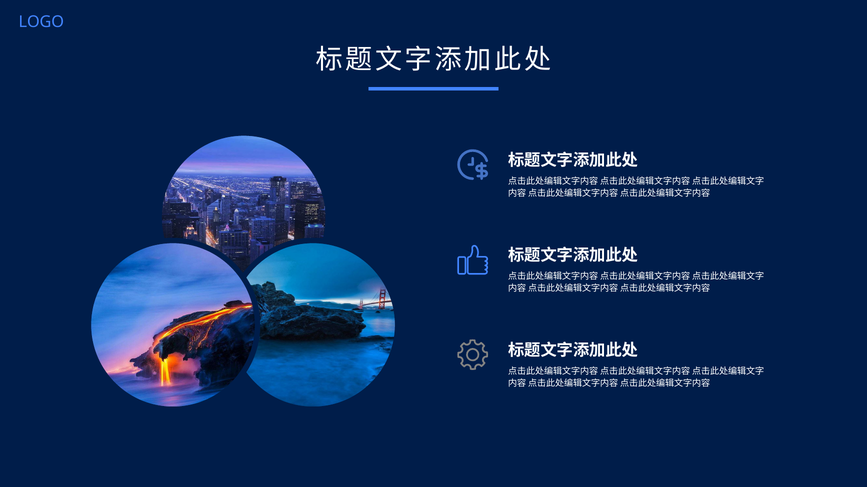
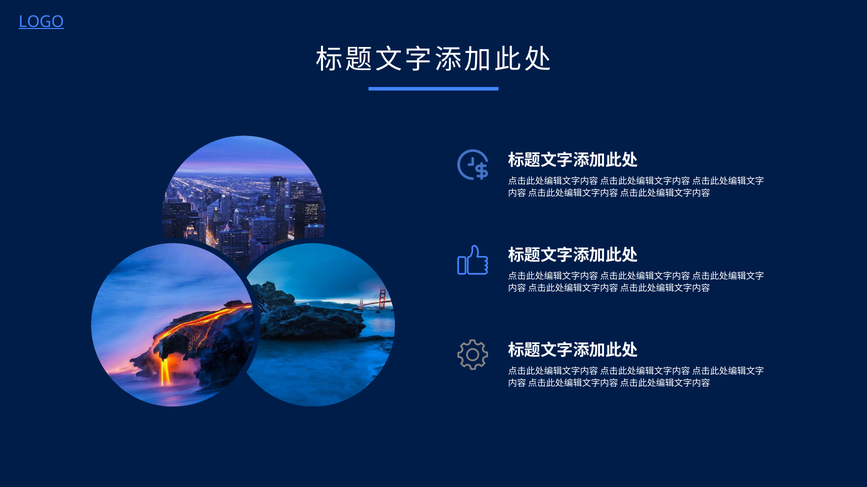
LOGO underline: none -> present
